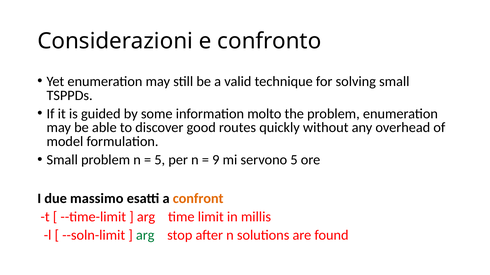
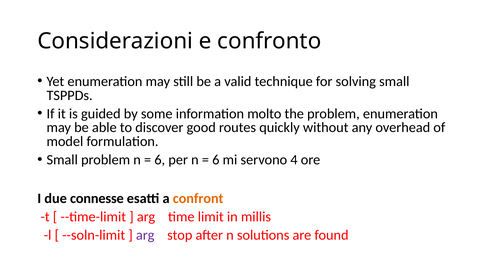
5 at (160, 160): 5 -> 6
9 at (216, 160): 9 -> 6
servono 5: 5 -> 4
massimo: massimo -> connesse
arg at (145, 236) colour: green -> purple
